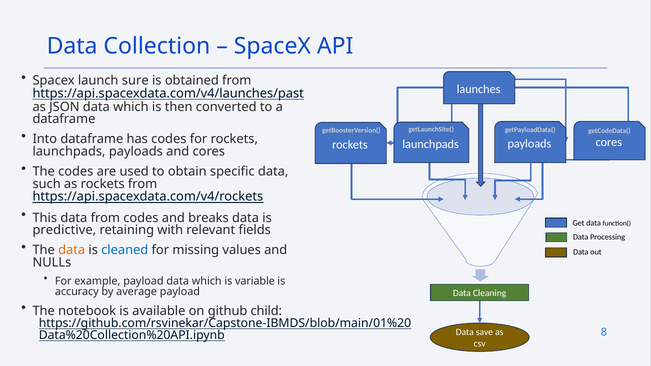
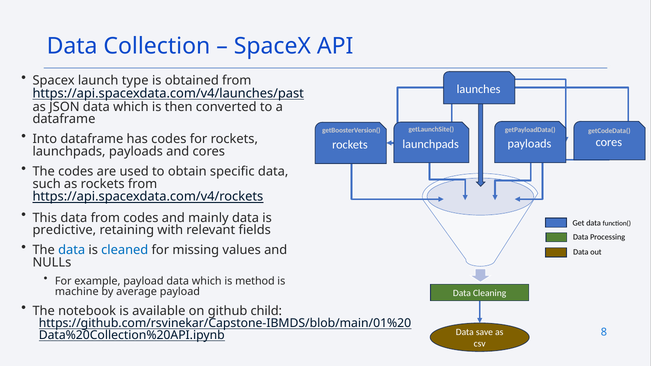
sure: sure -> type
breaks: breaks -> mainly
data at (72, 250) colour: orange -> blue
variable: variable -> method
accuracy: accuracy -> machine
